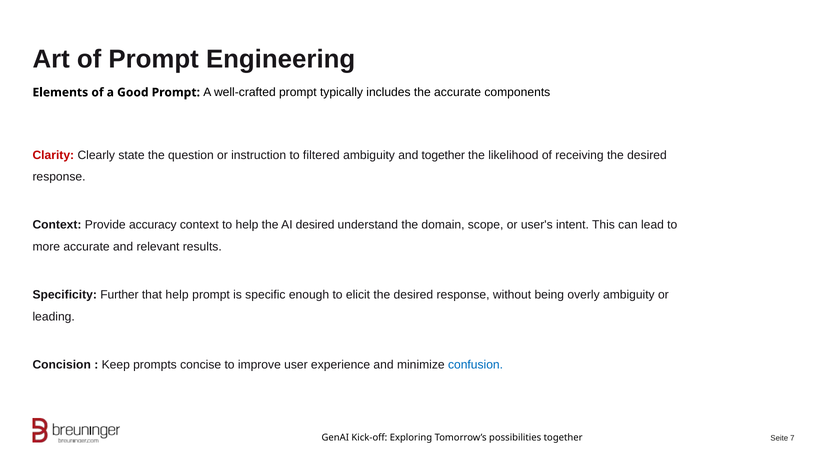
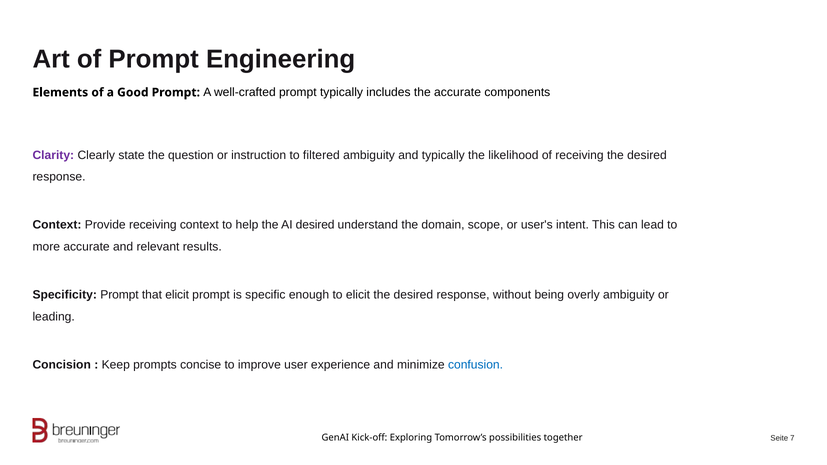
Clarity colour: red -> purple
and together: together -> typically
Provide accuracy: accuracy -> receiving
Specificity Further: Further -> Prompt
that help: help -> elicit
